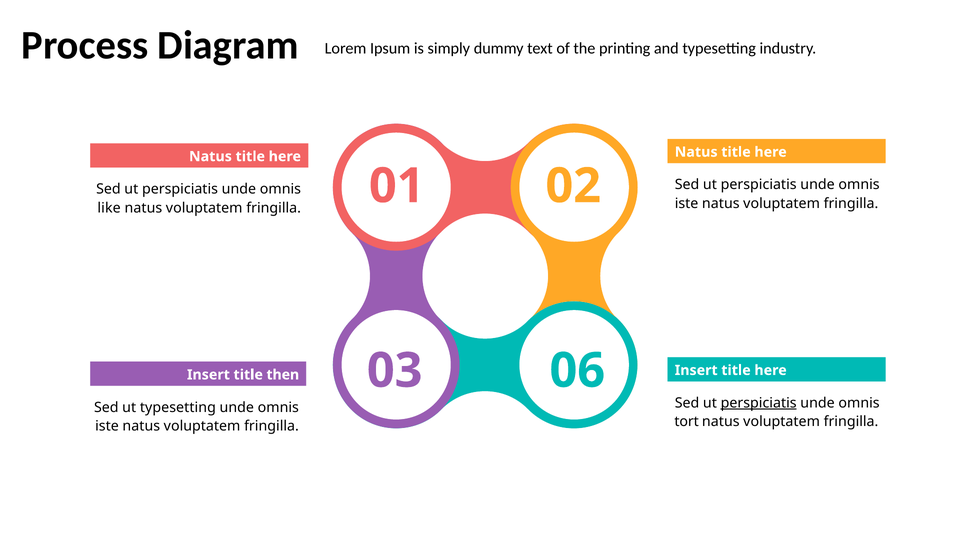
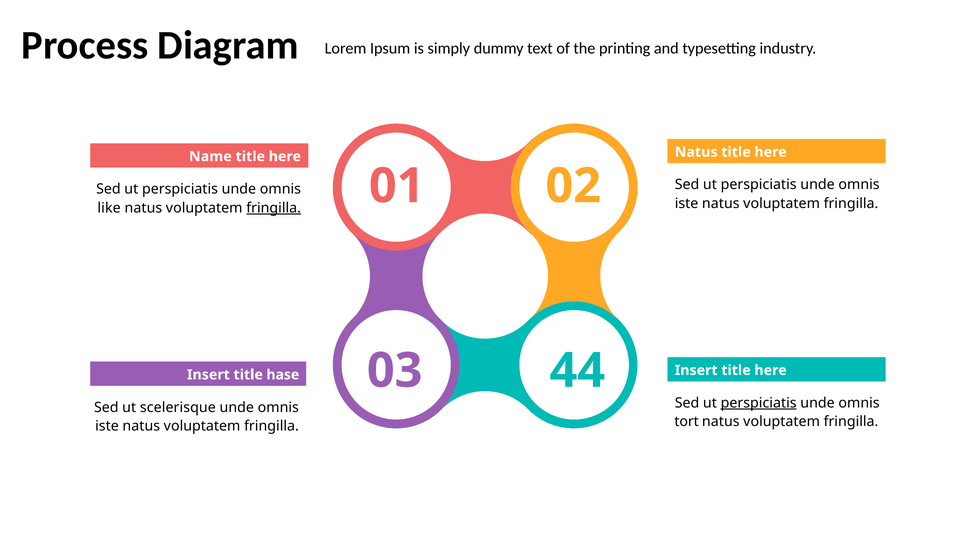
Natus at (210, 156): Natus -> Name
fringilla at (274, 208) underline: none -> present
06: 06 -> 44
then: then -> hase
ut typesetting: typesetting -> scelerisque
